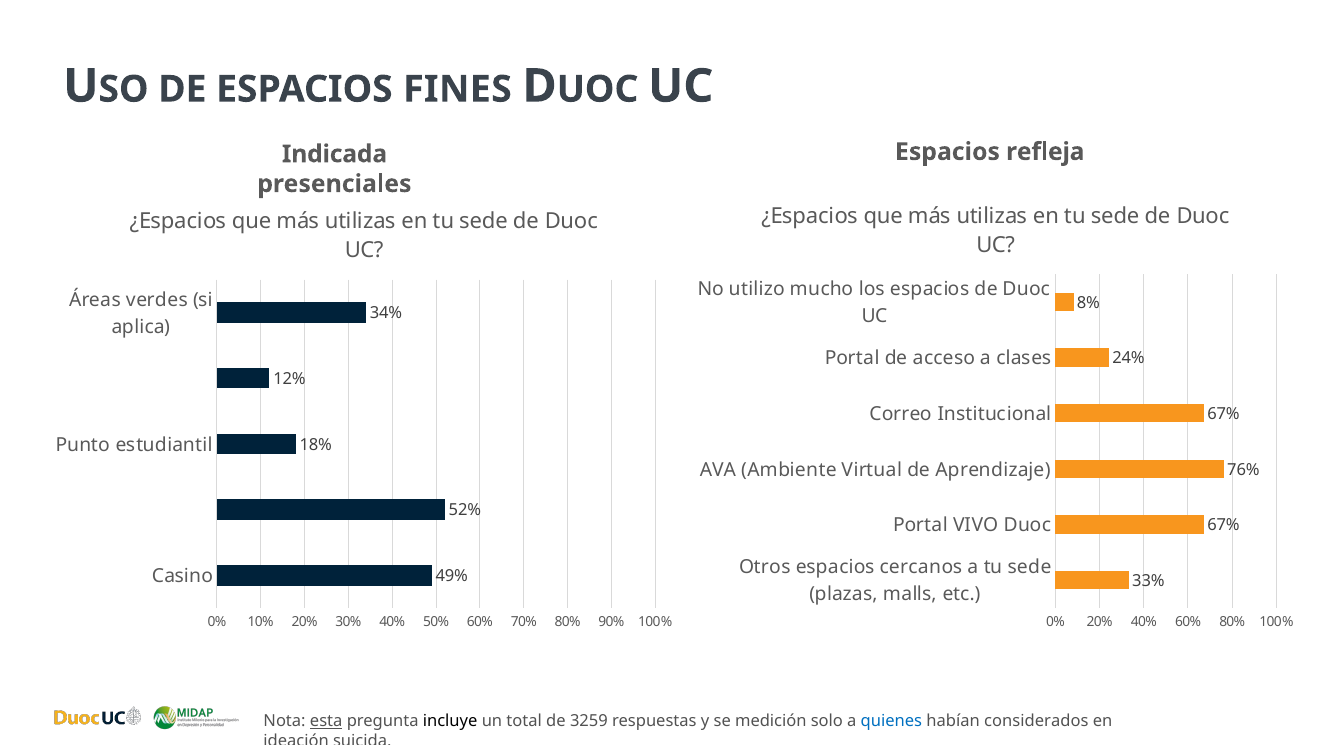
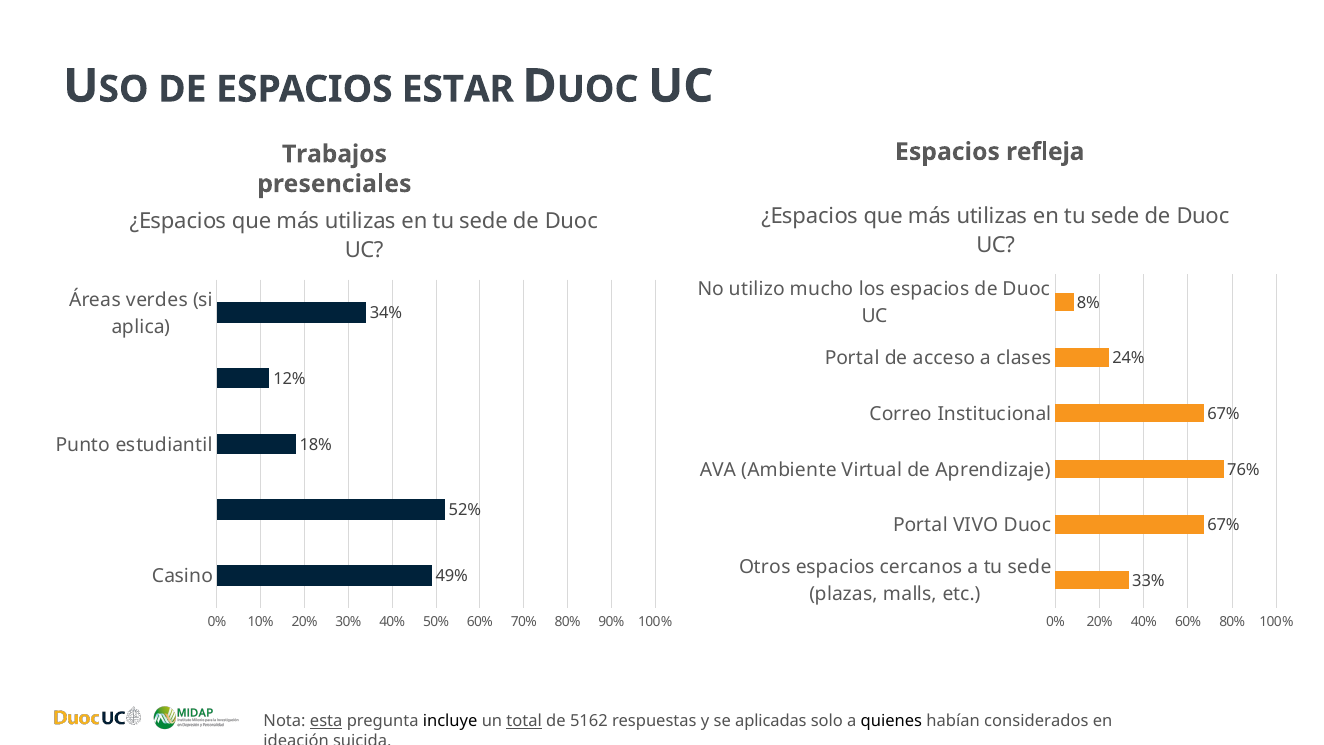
FINES: FINES -> ESTAR
Indicada: Indicada -> Trabajos
total underline: none -> present
3259: 3259 -> 5162
medición: medición -> aplicadas
quienes colour: blue -> black
